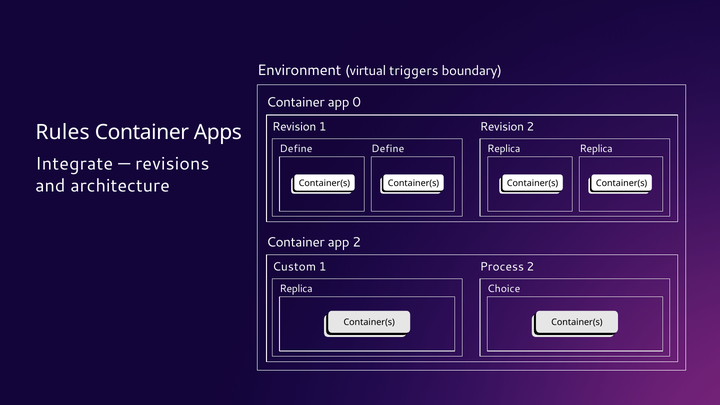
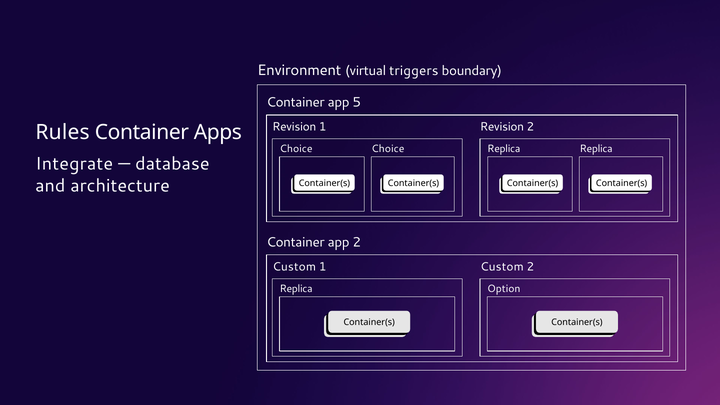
0: 0 -> 5
Define at (388, 149): Define -> Choice
Define at (296, 149): Define -> Choice
revisions: revisions -> database
1 Process: Process -> Custom
Choice: Choice -> Option
